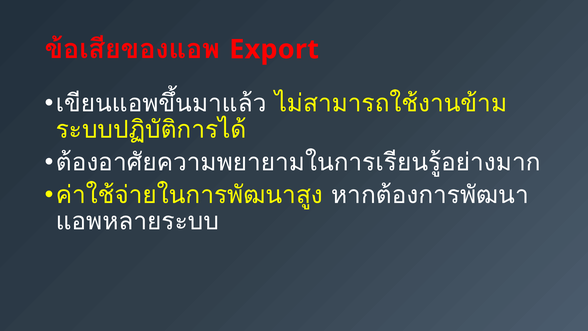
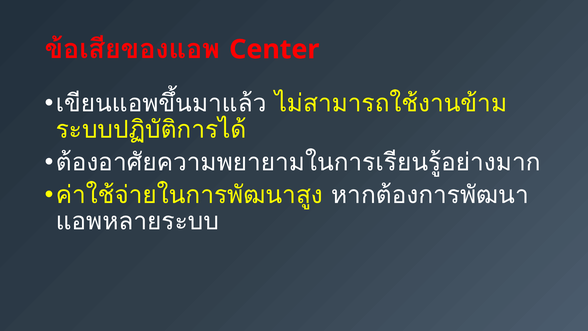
Export: Export -> Center
